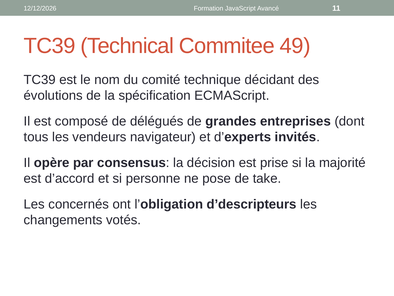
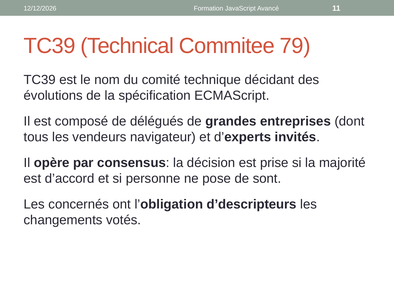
49: 49 -> 79
take: take -> sont
